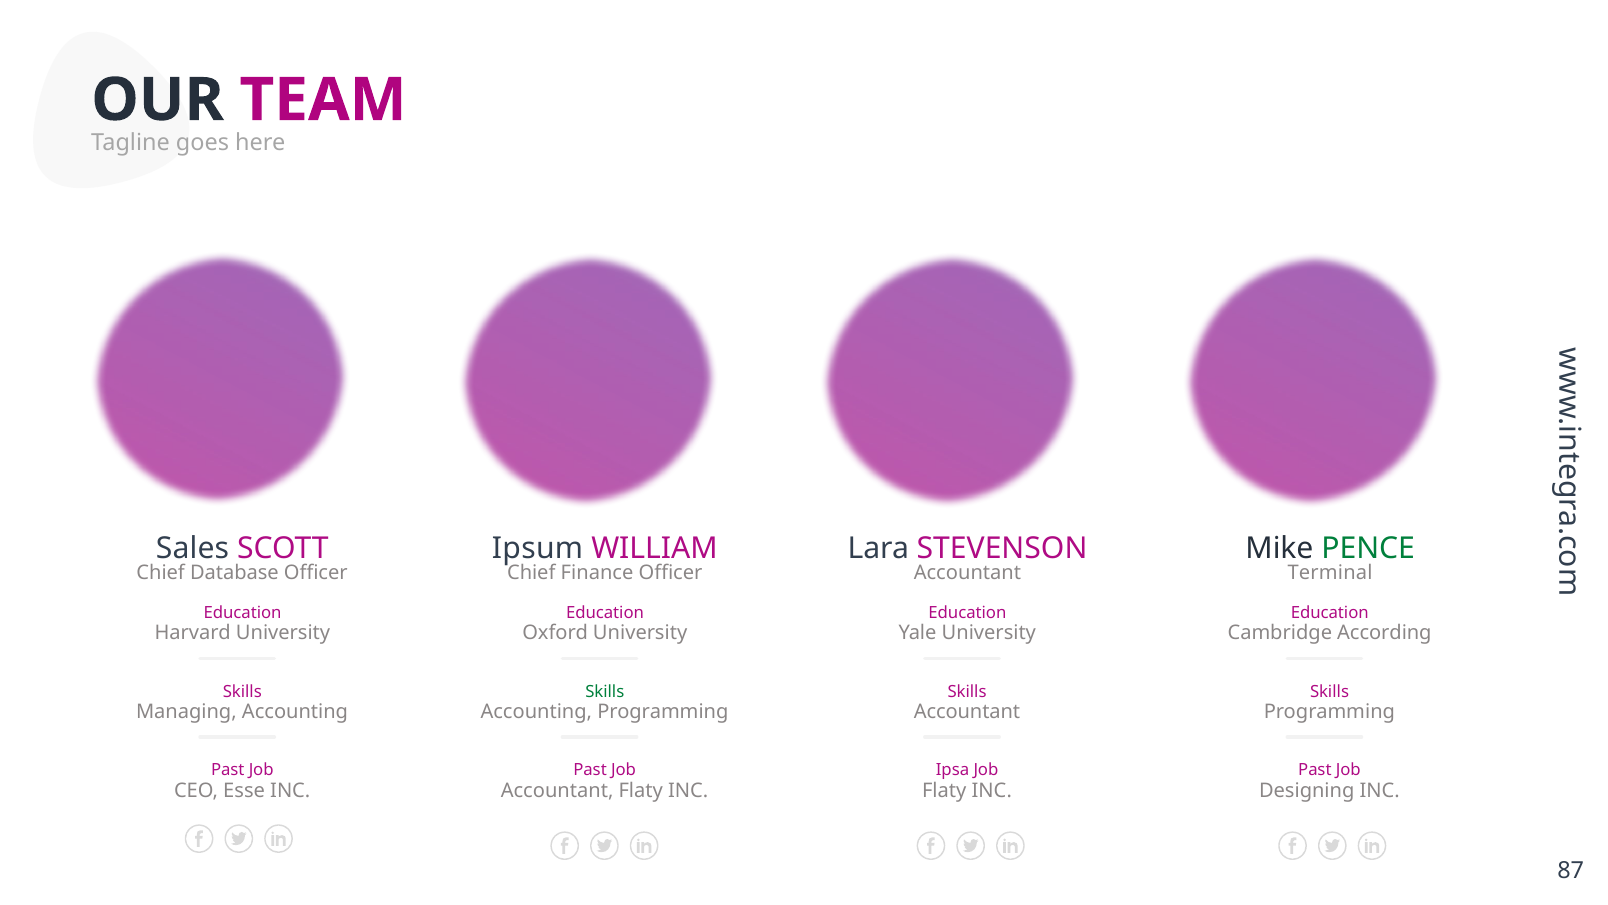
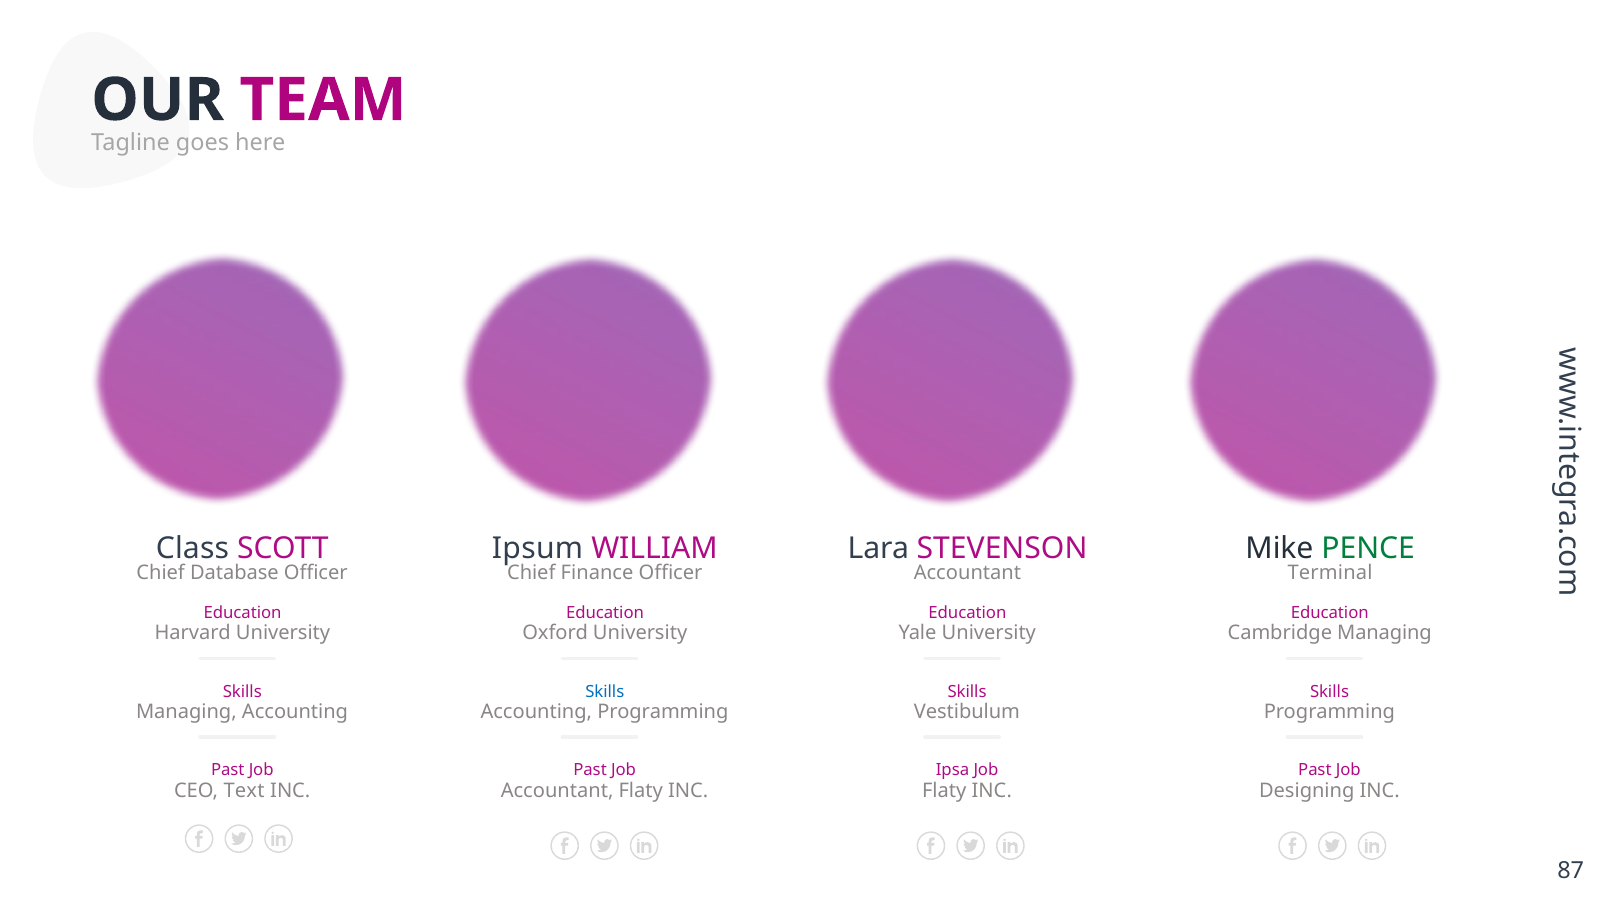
Sales: Sales -> Class
Cambridge According: According -> Managing
Skills at (605, 691) colour: green -> blue
Accountant at (967, 712): Accountant -> Vestibulum
Esse: Esse -> Text
